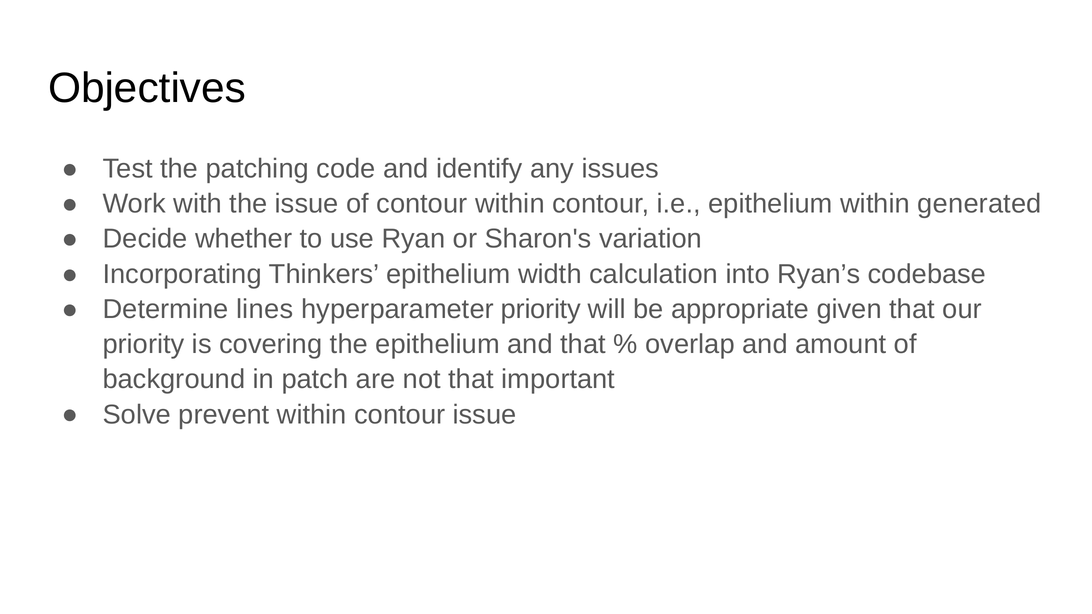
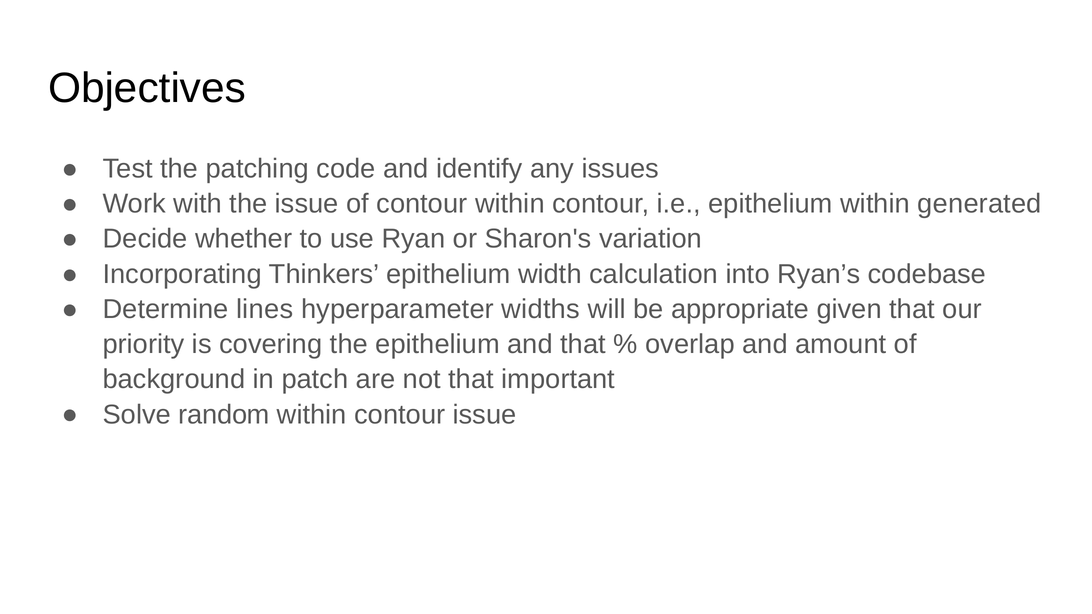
hyperparameter priority: priority -> widths
prevent: prevent -> random
